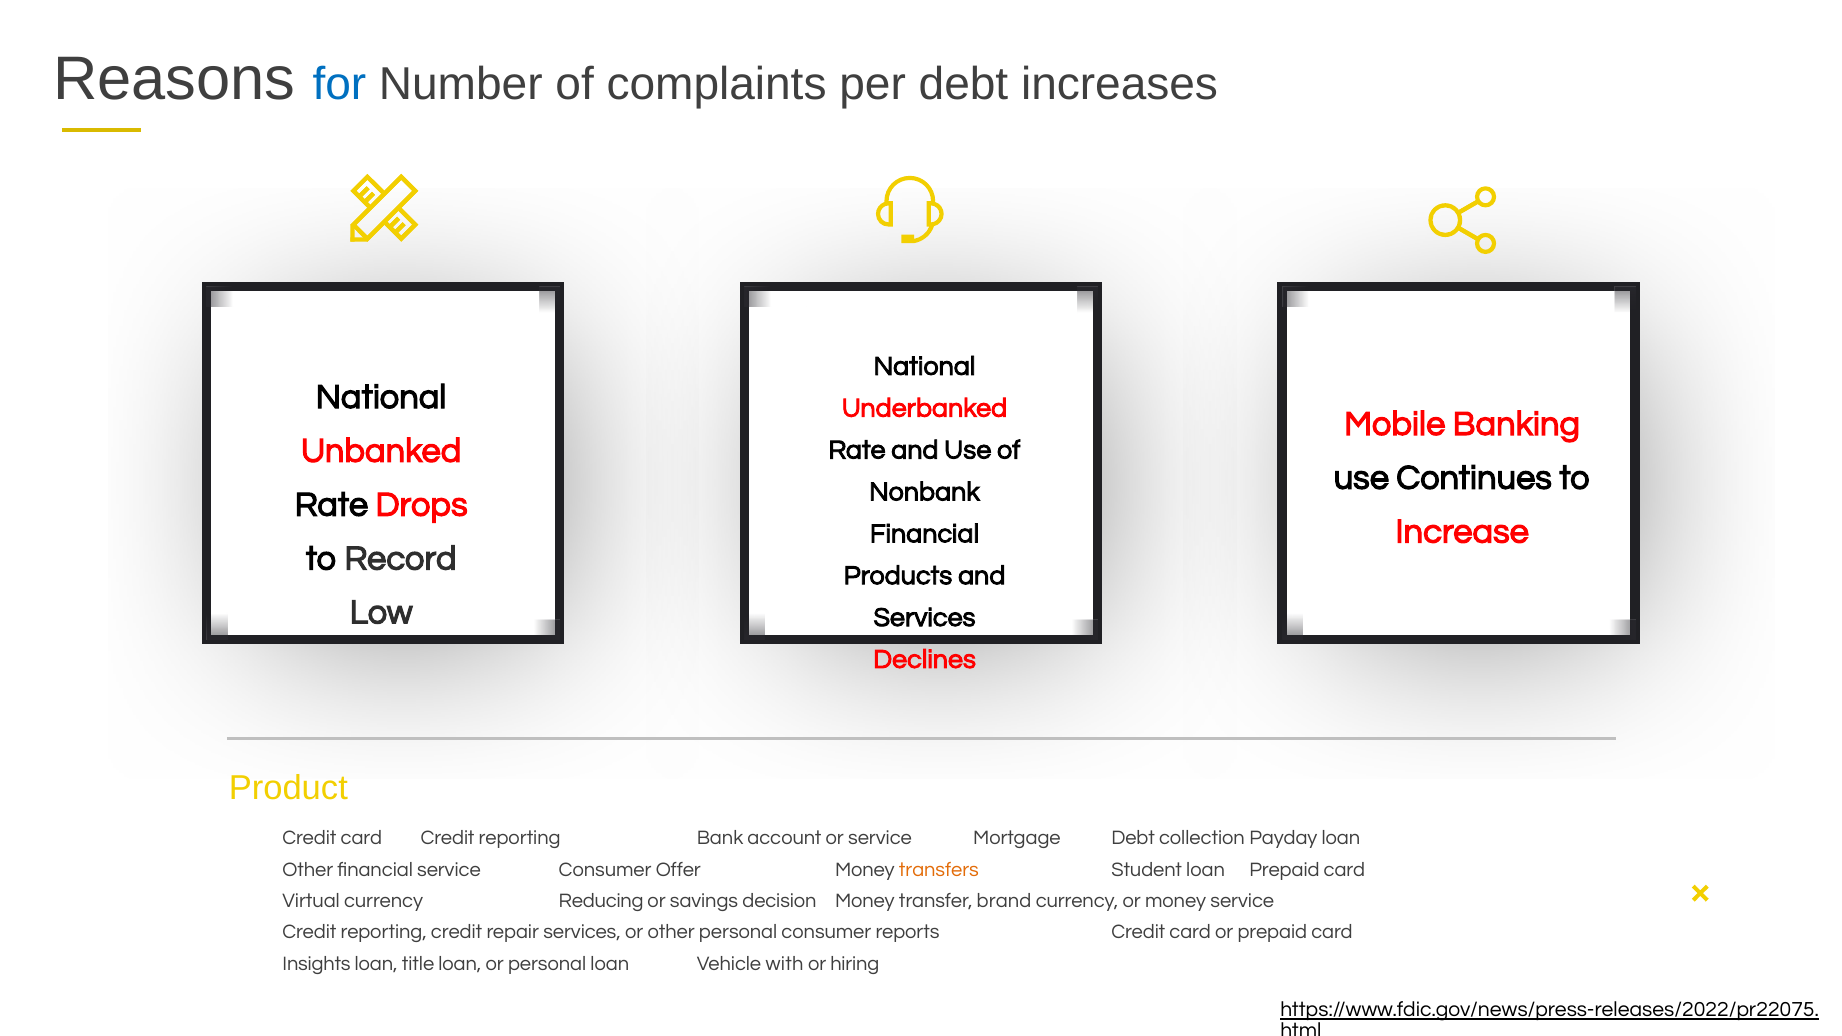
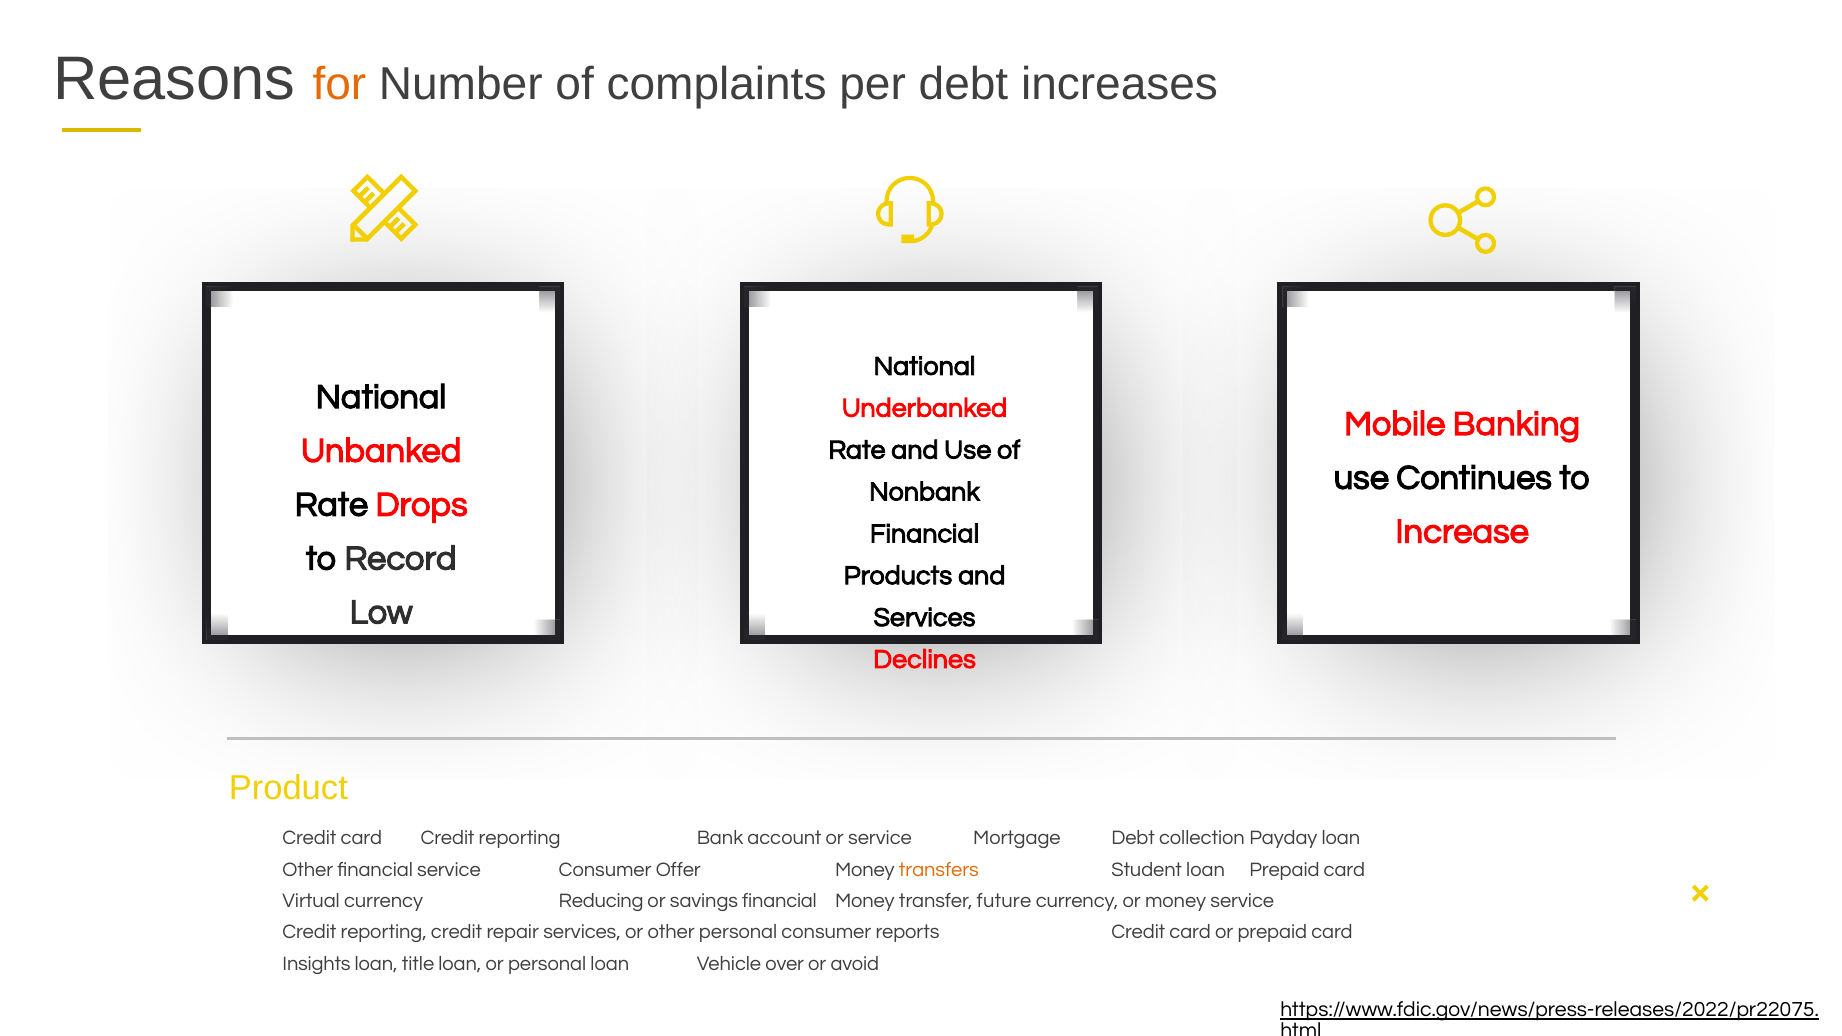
for colour: blue -> orange
savings decision: decision -> financial
brand: brand -> future
with: with -> over
hiring: hiring -> avoid
